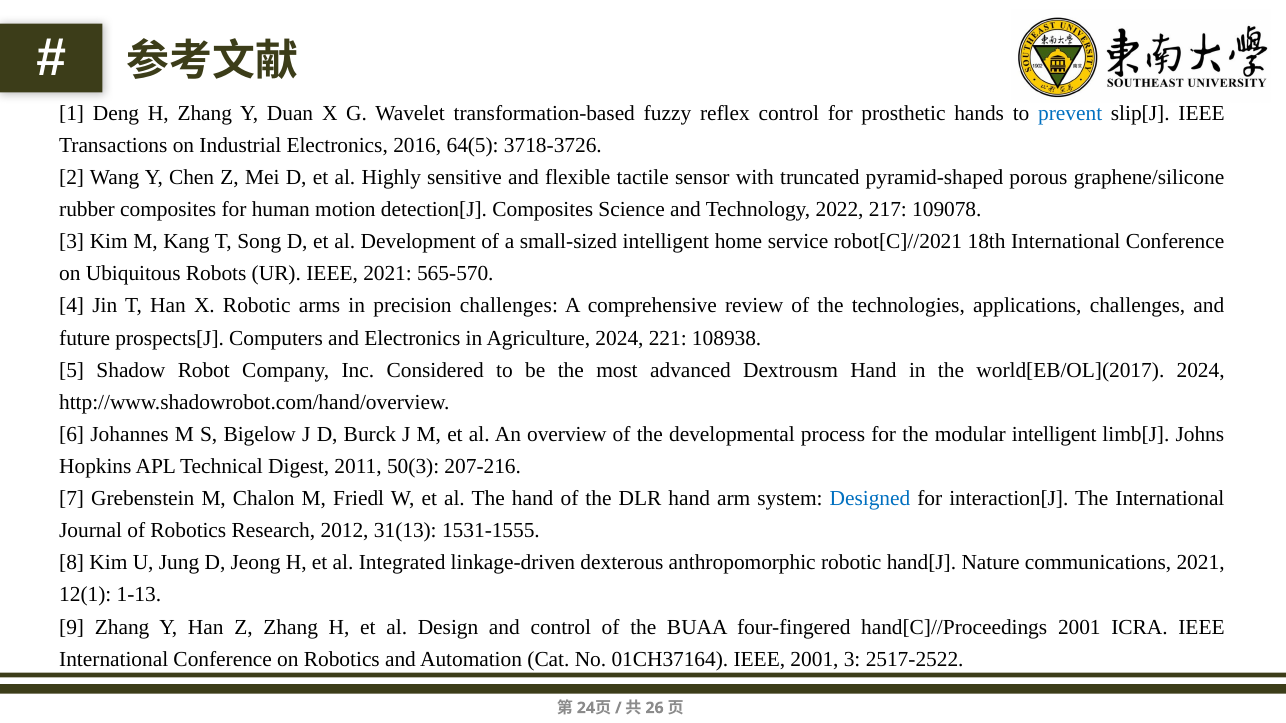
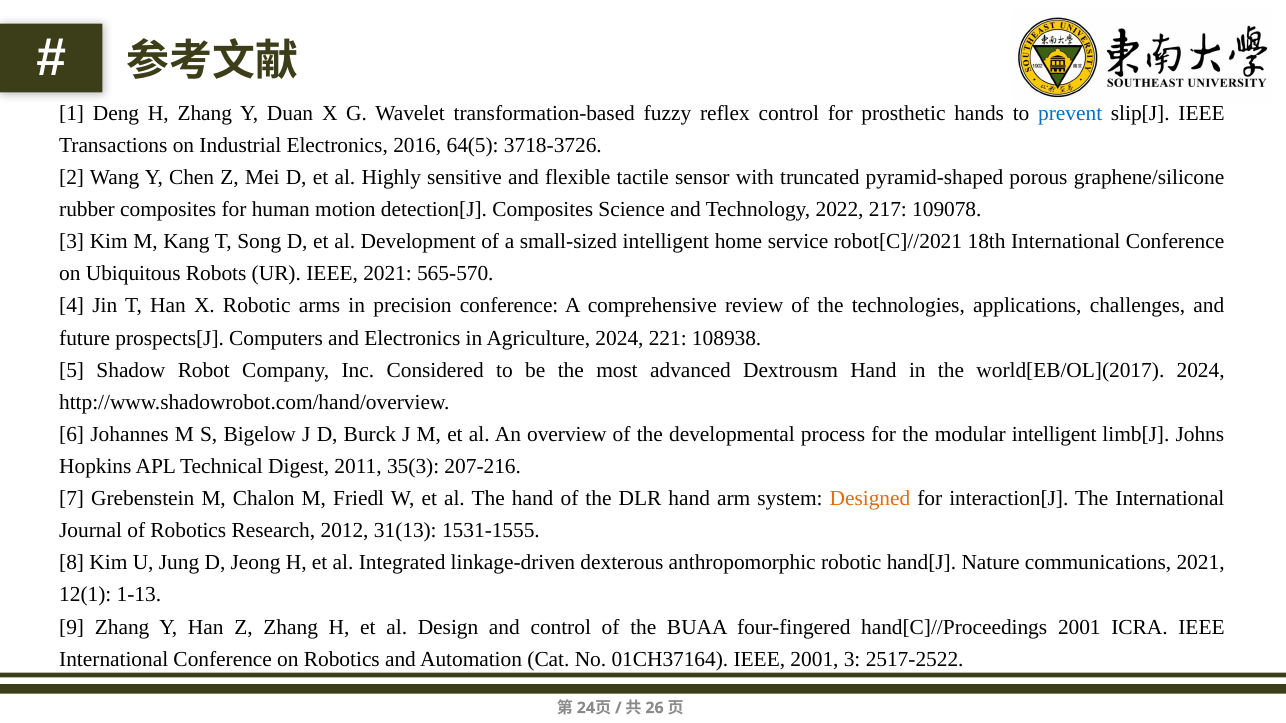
precision challenges: challenges -> conference
50(3: 50(3 -> 35(3
Designed colour: blue -> orange
